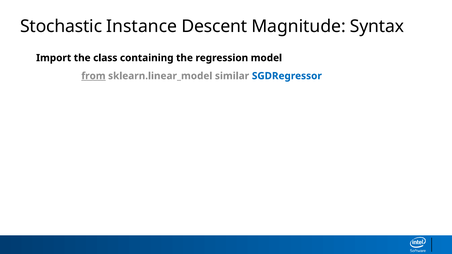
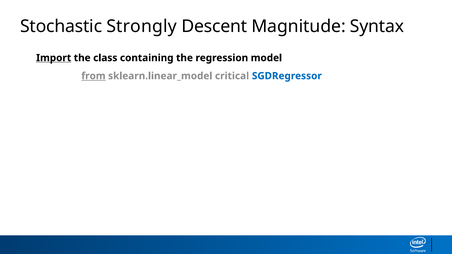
Instance: Instance -> Strongly
Import underline: none -> present
similar: similar -> critical
